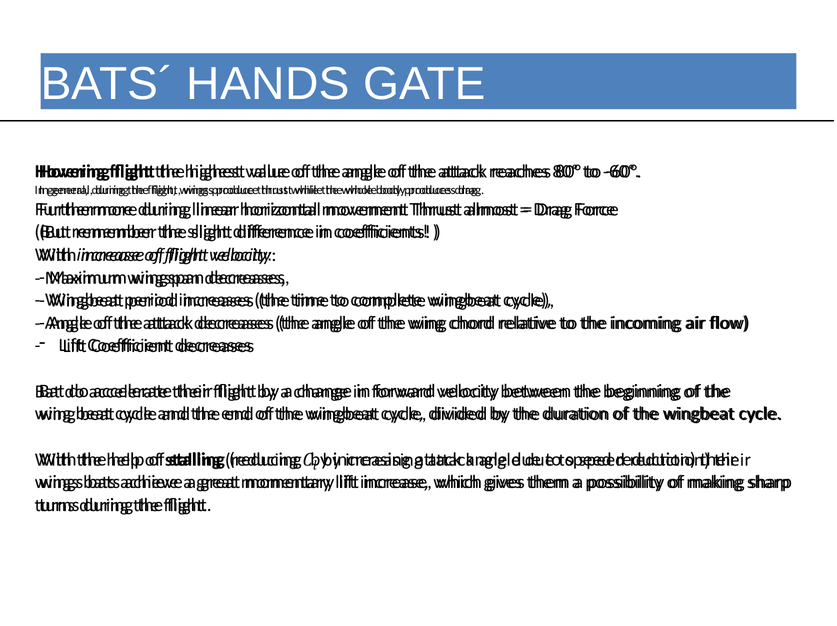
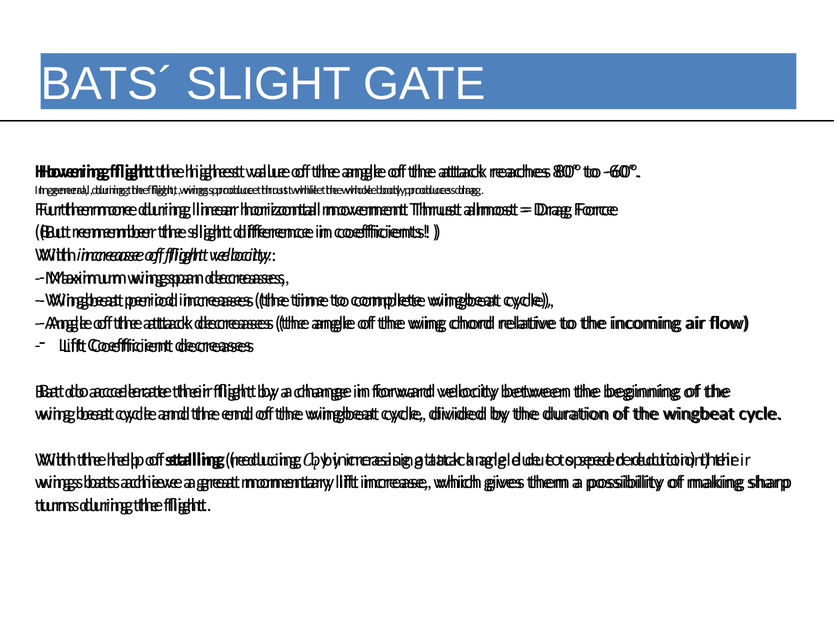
BATS´ HANDS: HANDS -> SLIGHT
